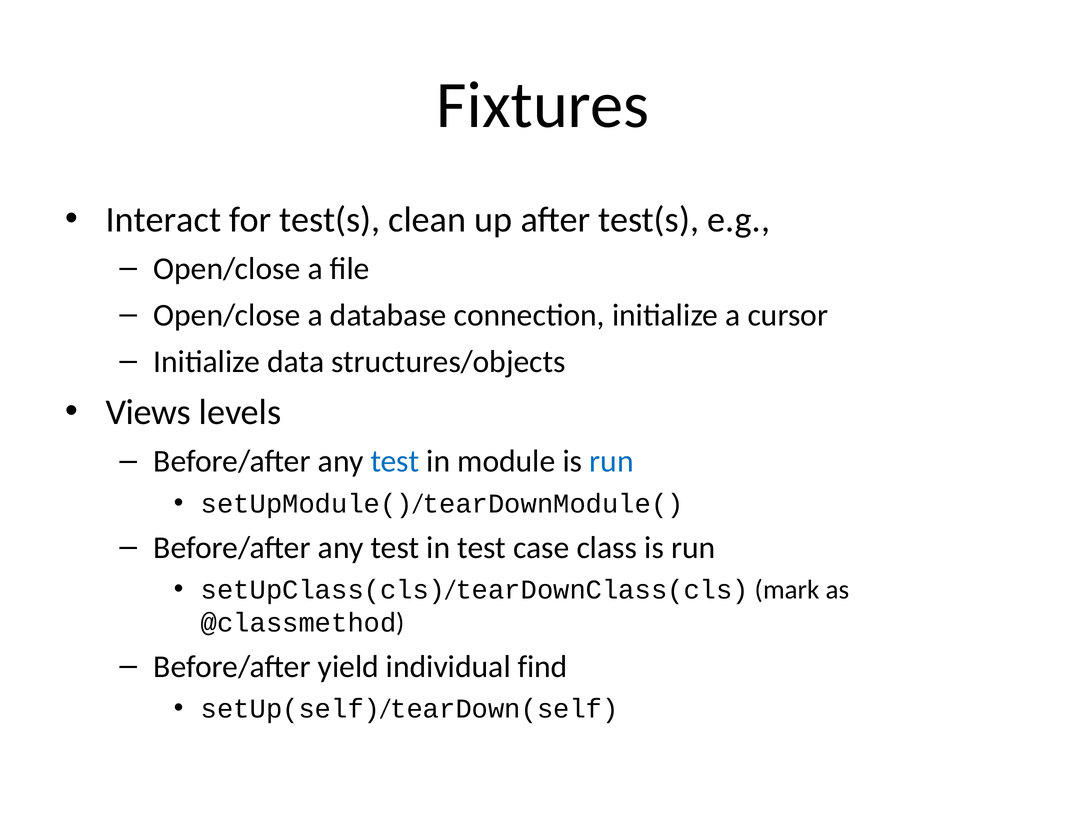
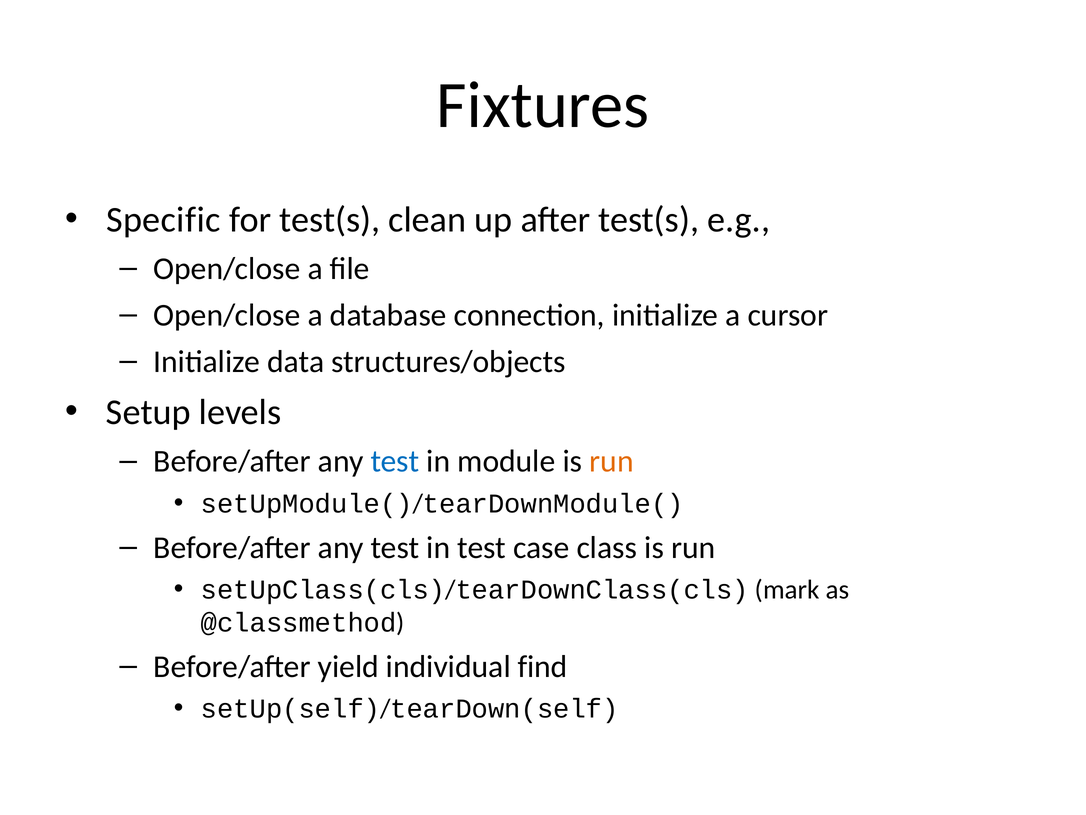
Interact: Interact -> Specific
Views: Views -> Setup
run at (612, 461) colour: blue -> orange
